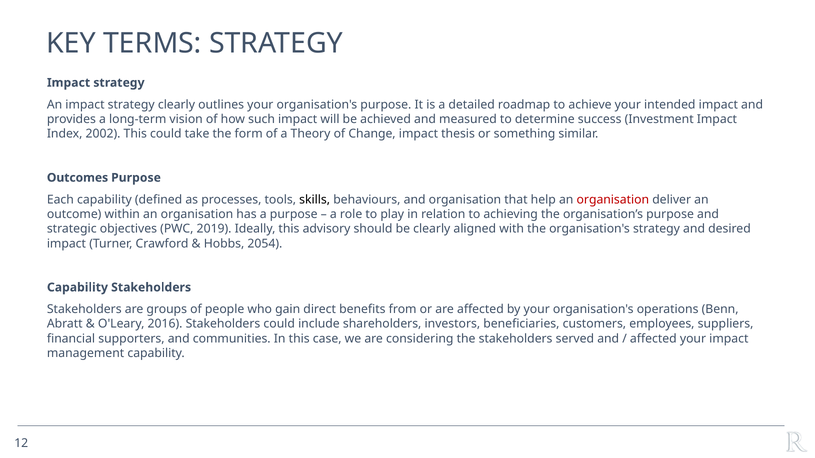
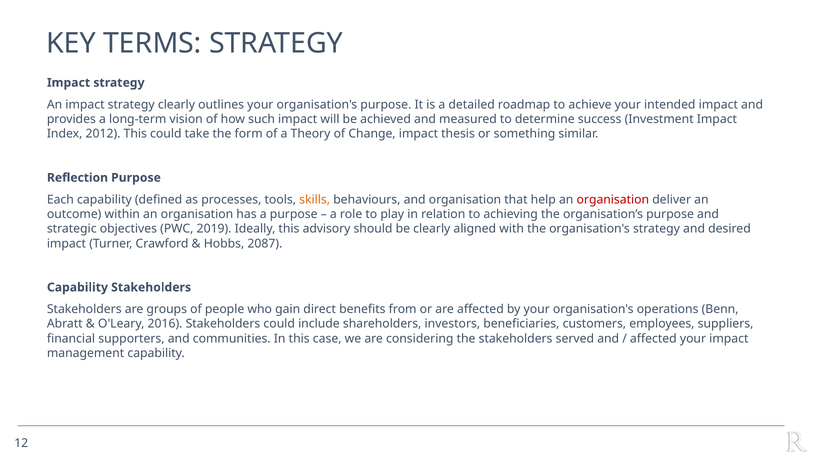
2002: 2002 -> 2012
Outcomes: Outcomes -> Reflection
skills colour: black -> orange
2054: 2054 -> 2087
